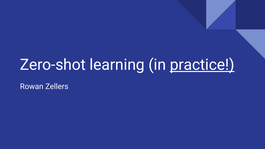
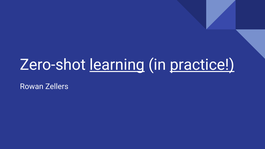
learning underline: none -> present
